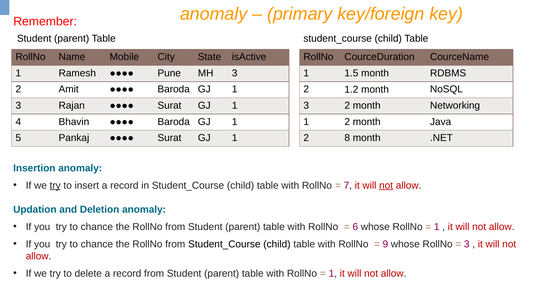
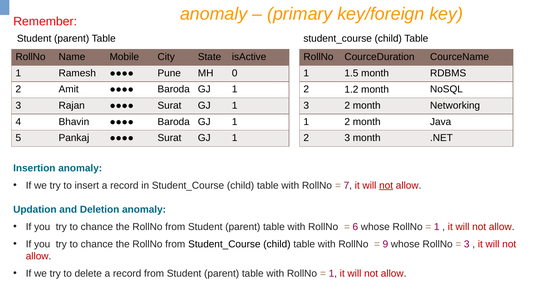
MH 3: 3 -> 0
2 8: 8 -> 3
try at (55, 186) underline: present -> none
